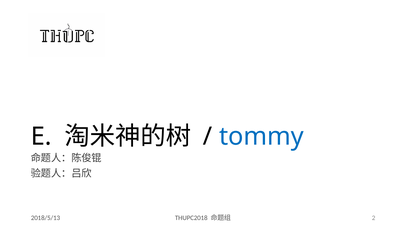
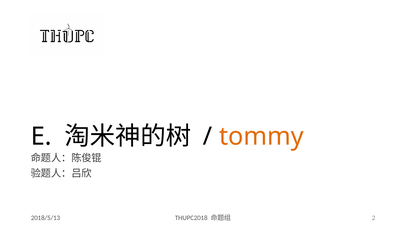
tommy colour: blue -> orange
